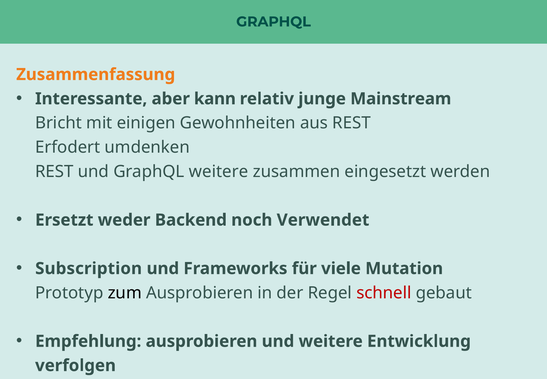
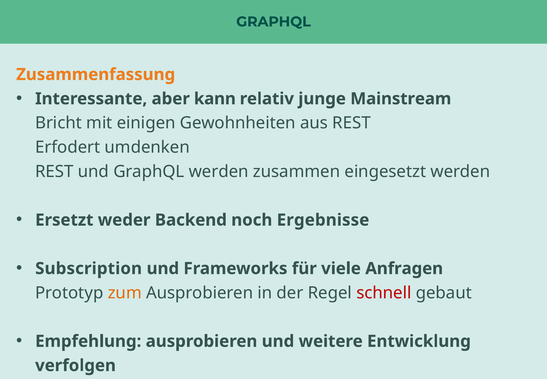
GraphQL weitere: weitere -> werden
Verwendet: Verwendet -> Ergebnisse
Mutation: Mutation -> Anfragen
zum colour: black -> orange
